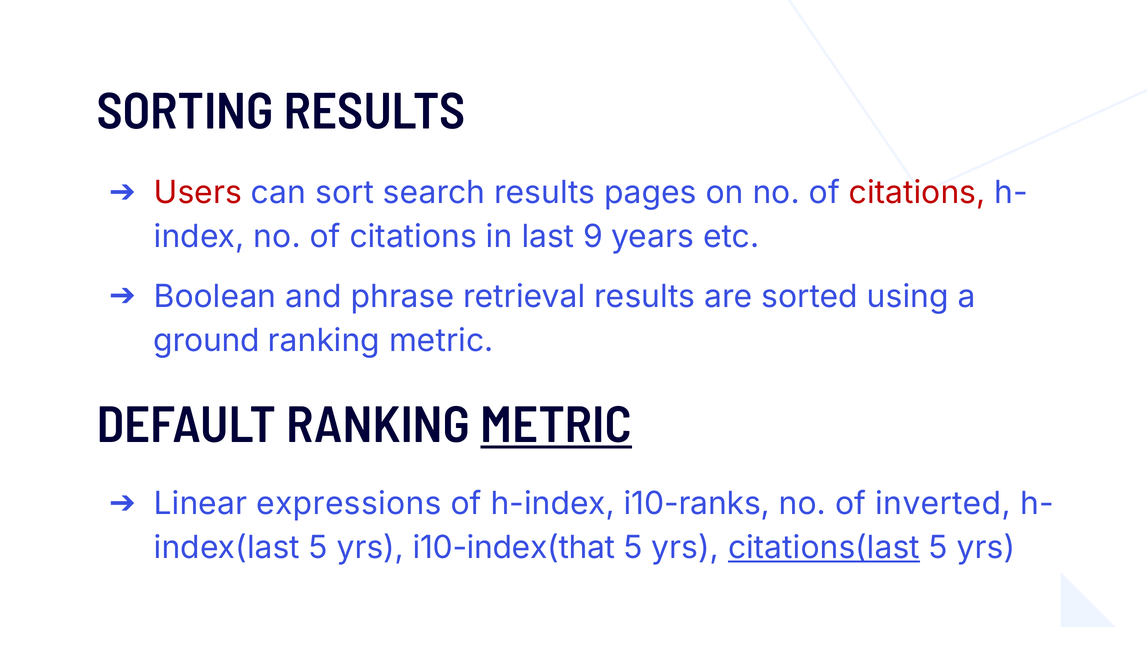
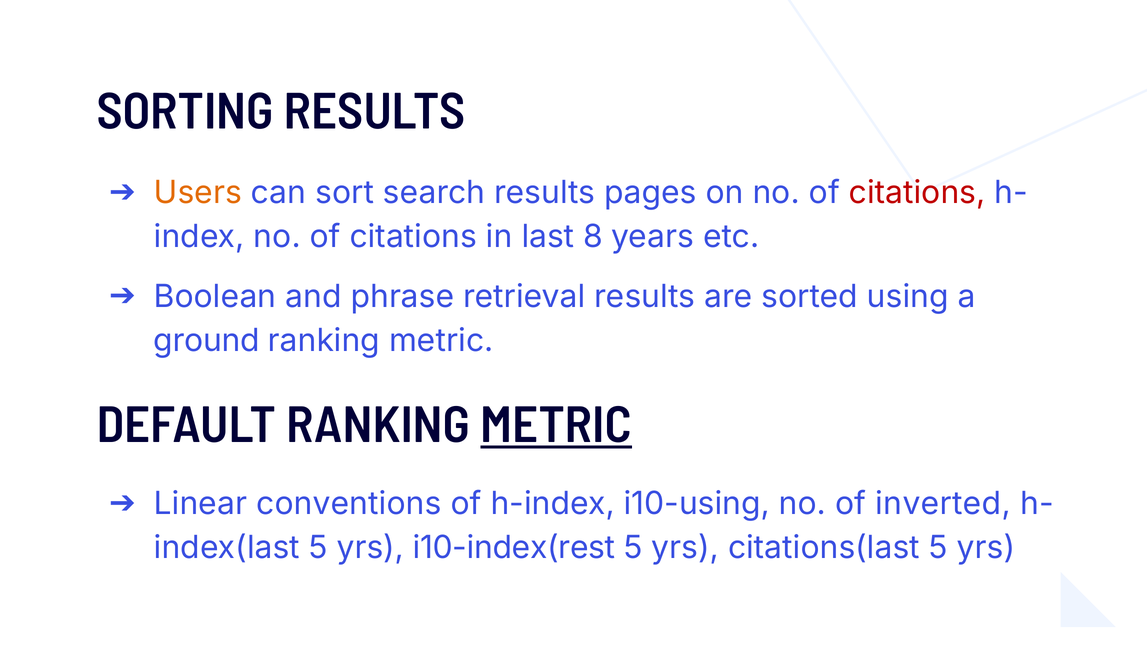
Users colour: red -> orange
9: 9 -> 8
expressions: expressions -> conventions
i10-ranks: i10-ranks -> i10-using
i10-index(that: i10-index(that -> i10-index(rest
citations(last underline: present -> none
